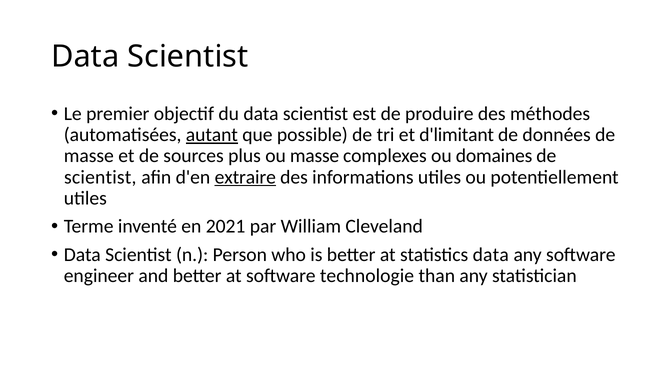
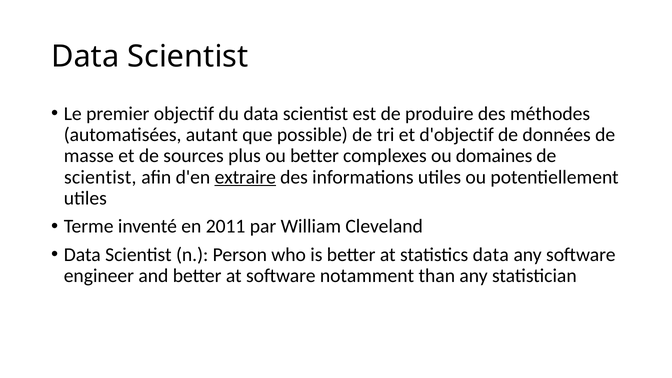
autant underline: present -> none
d'limitant: d'limitant -> d'objectif
ou masse: masse -> better
2021: 2021 -> 2011
technologie: technologie -> notamment
